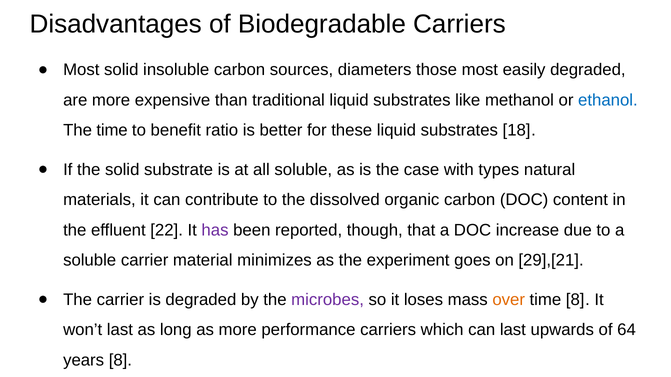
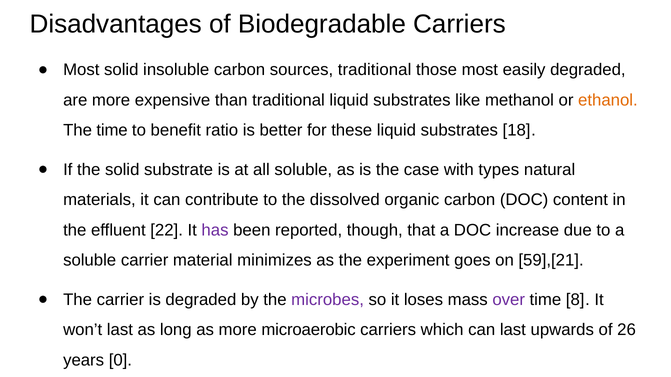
sources diameters: diameters -> traditional
ethanol colour: blue -> orange
29],[21: 29],[21 -> 59],[21
over colour: orange -> purple
performance: performance -> microaerobic
64: 64 -> 26
years 8: 8 -> 0
